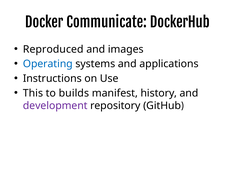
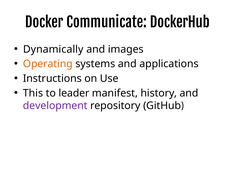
Reproduced: Reproduced -> Dynamically
Operating colour: blue -> orange
builds: builds -> leader
